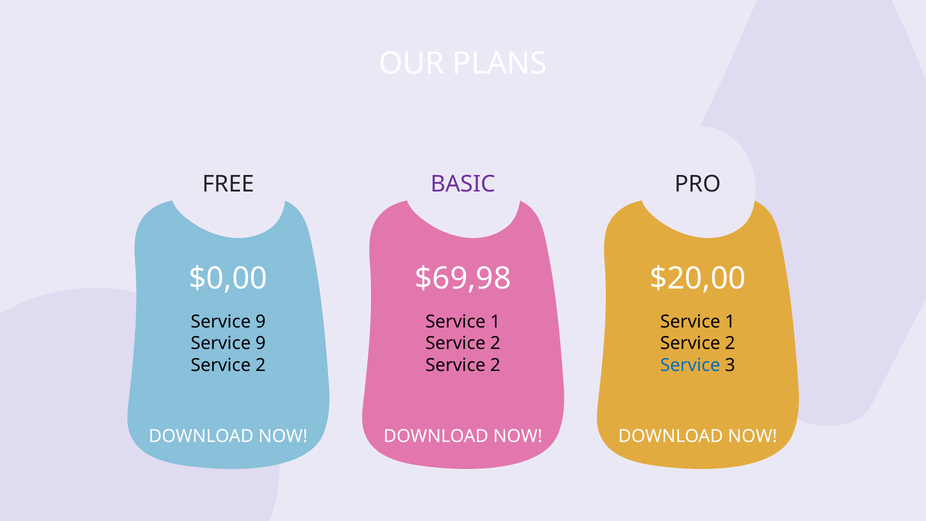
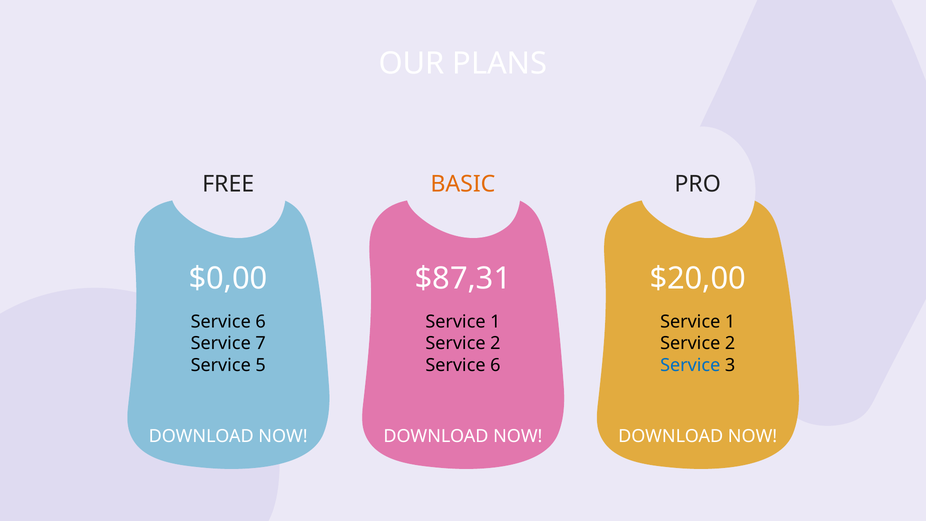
BASIC colour: purple -> orange
$69,98: $69,98 -> $87,31
9 at (261, 322): 9 -> 6
9 at (261, 343): 9 -> 7
2 at (261, 365): 2 -> 5
2 at (495, 365): 2 -> 6
